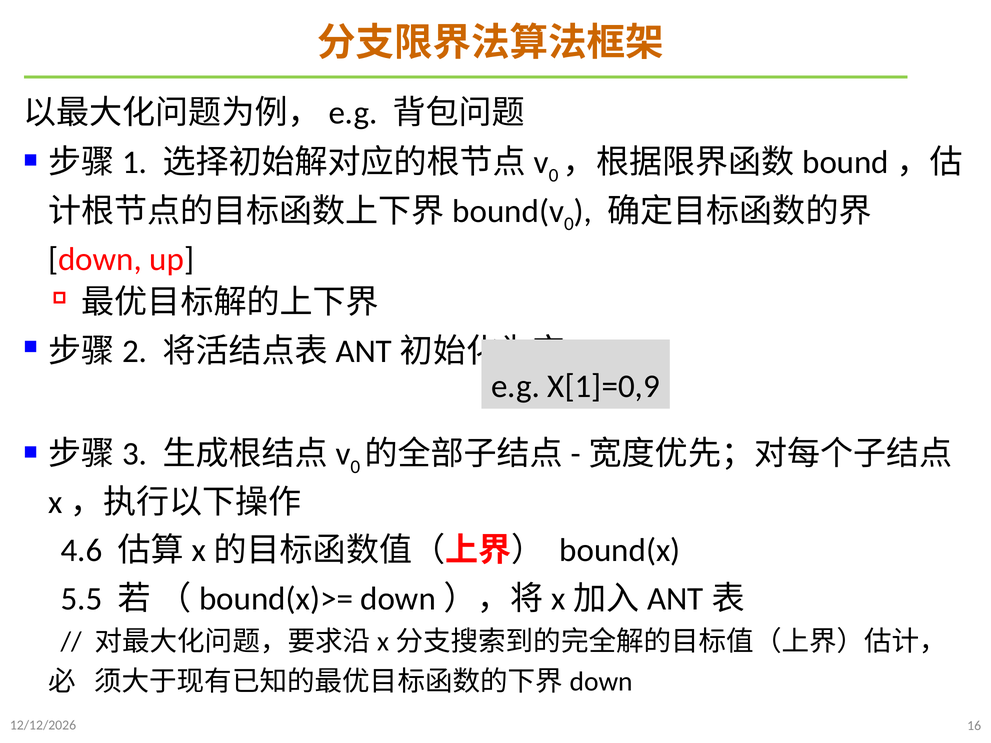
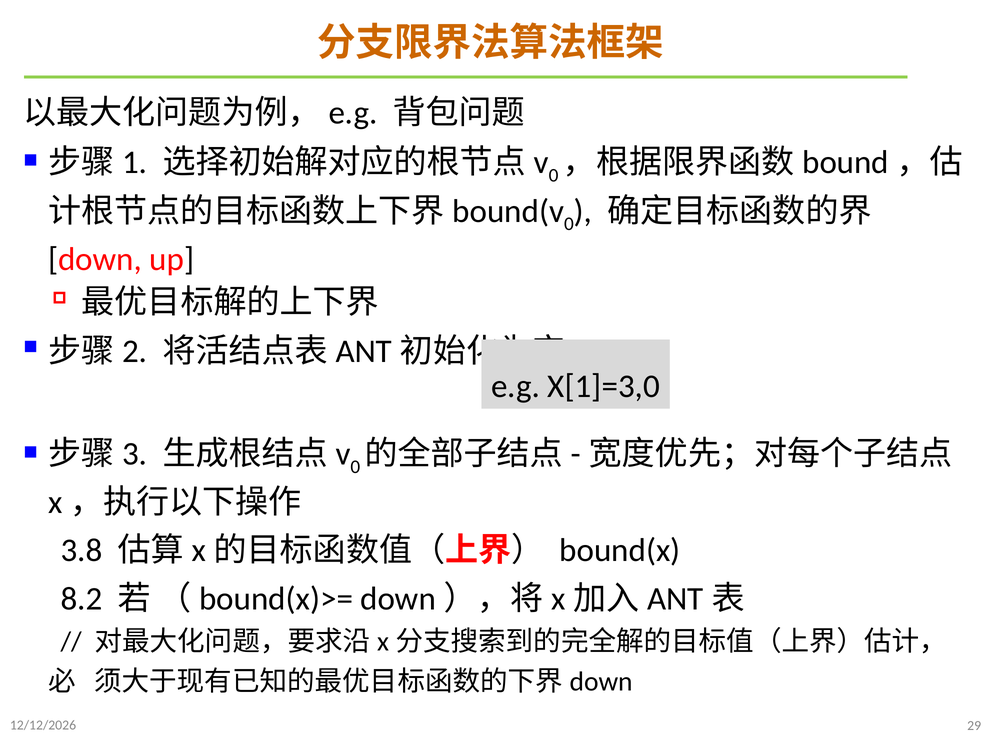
X[1]=0,9: X[1]=0,9 -> X[1]=3,0
4.6: 4.6 -> 3.8
5.5: 5.5 -> 8.2
16: 16 -> 29
